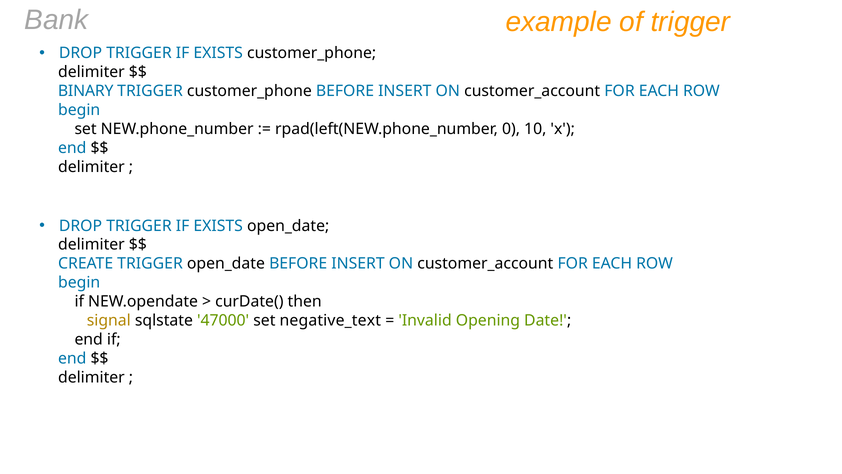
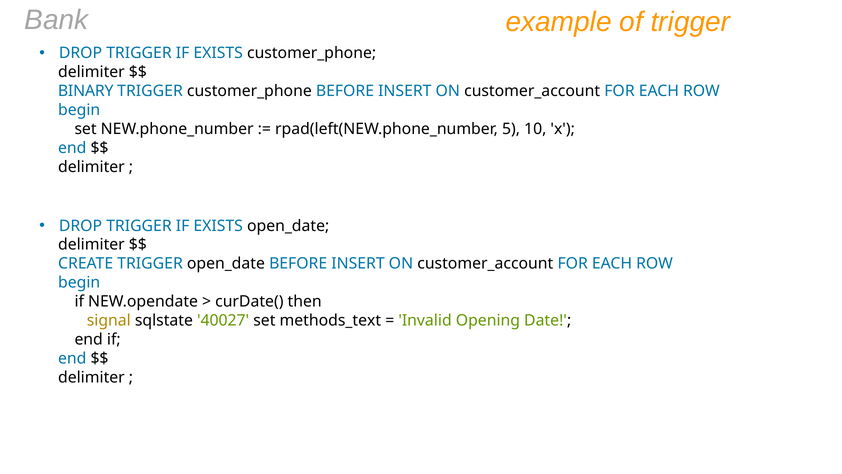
0: 0 -> 5
47000: 47000 -> 40027
negative_text: negative_text -> methods_text
